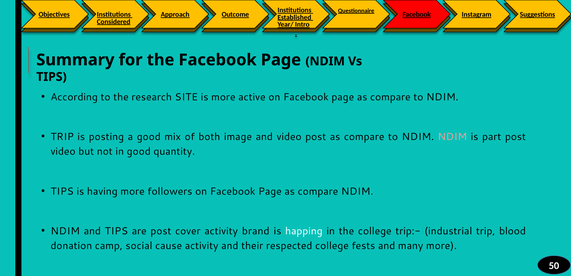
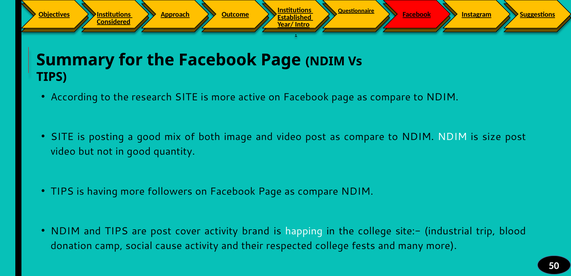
TRIP at (62, 137): TRIP -> SITE
NDIM at (452, 137) colour: pink -> white
part: part -> size
trip:-: trip:- -> site:-
